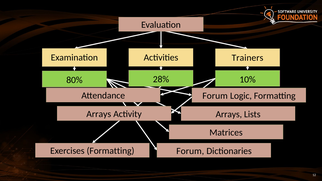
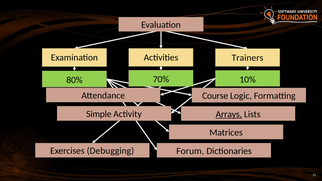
28%: 28% -> 70%
Forum at (215, 96): Forum -> Course
Arrays at (99, 114): Arrays -> Simple
Arrays at (229, 114) underline: none -> present
Exercises Formatting: Formatting -> Debugging
